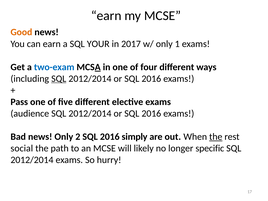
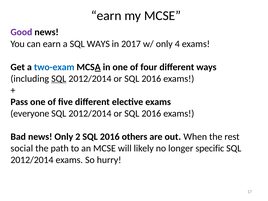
Good colour: orange -> purple
SQL YOUR: YOUR -> WAYS
1: 1 -> 4
audience: audience -> everyone
simply: simply -> others
the at (216, 137) underline: present -> none
